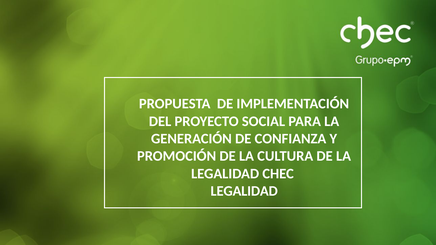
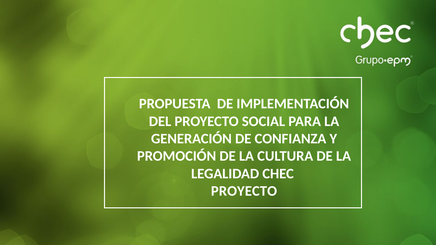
LEGALIDAD at (244, 191): LEGALIDAD -> PROYECTO
